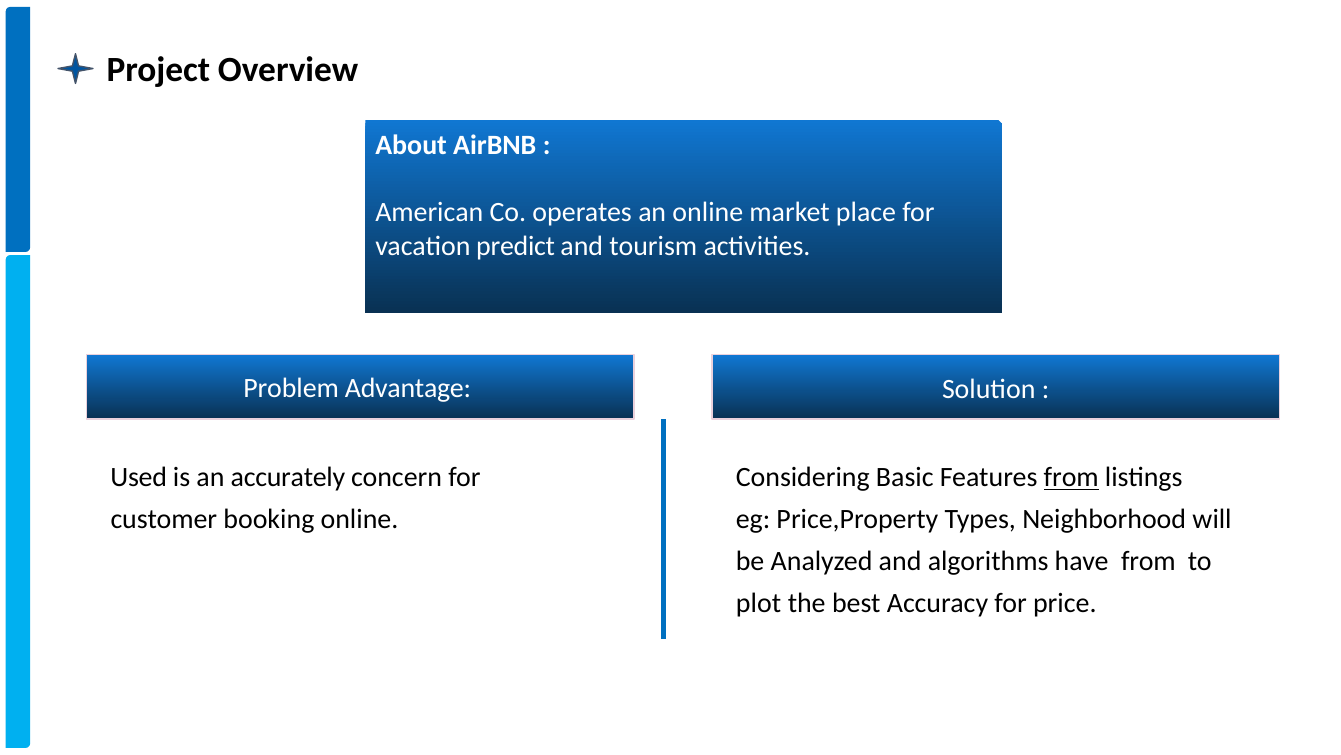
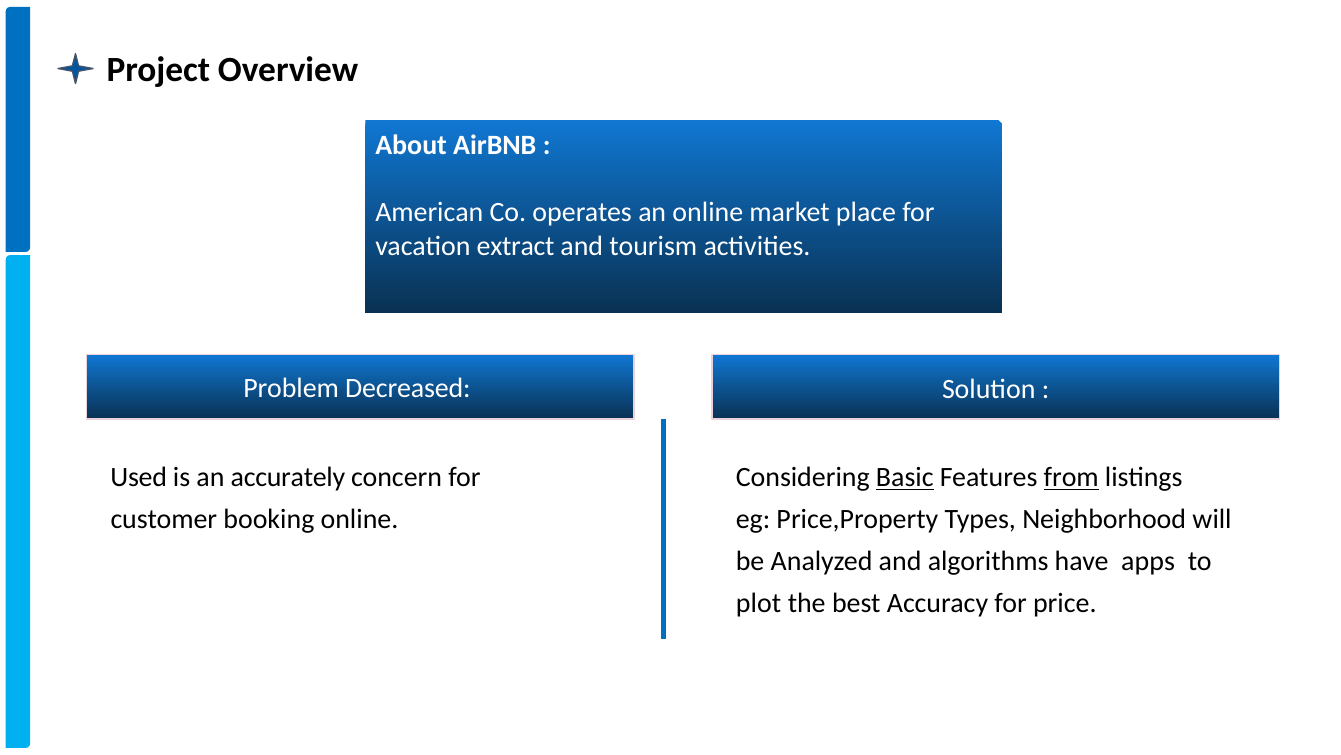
predict: predict -> extract
Advantage: Advantage -> Decreased
Basic underline: none -> present
have from: from -> apps
